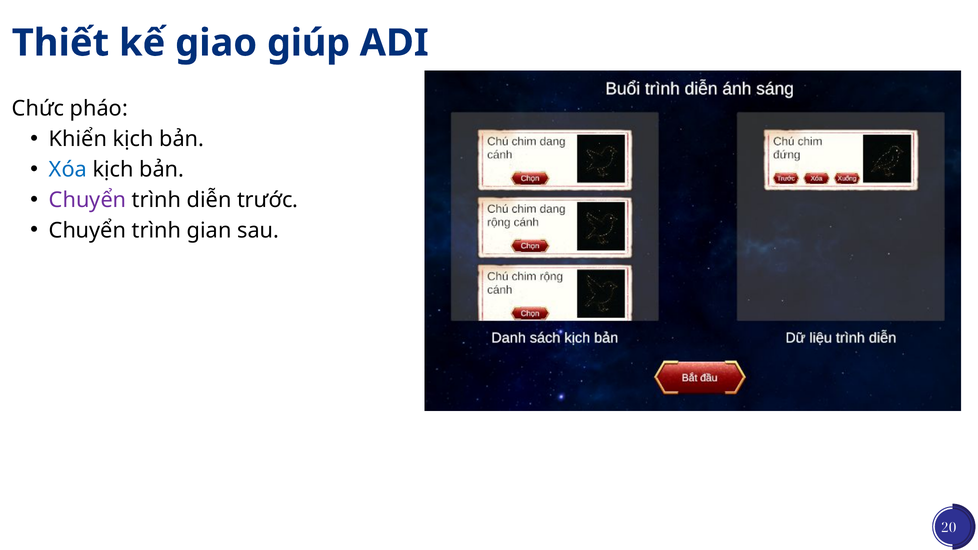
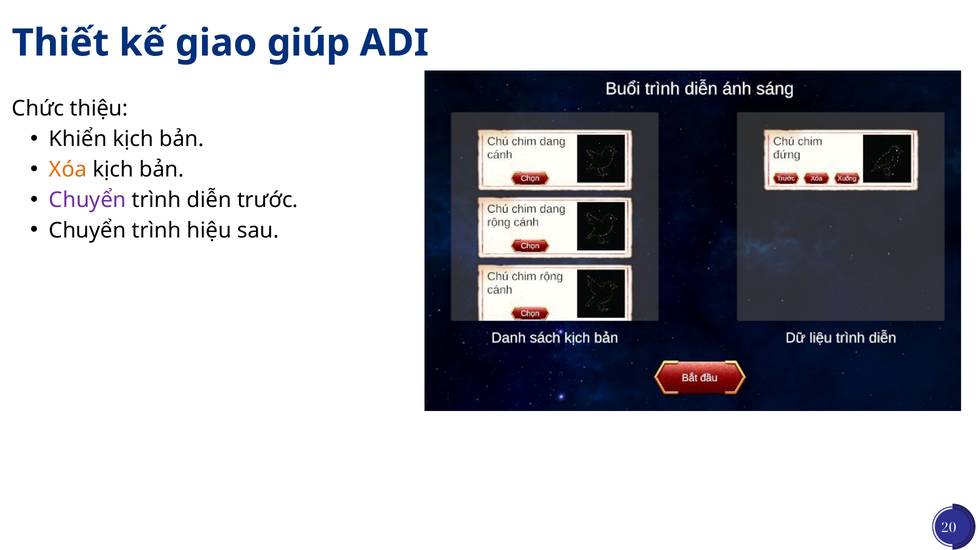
pháo: pháo -> thiệu
Xóa colour: blue -> orange
gian: gian -> hiệu
